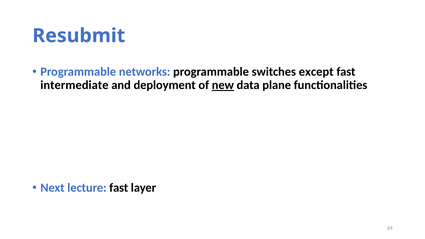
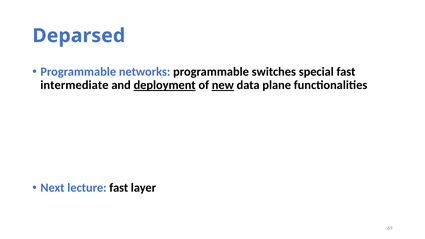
Resubmit: Resubmit -> Deparsed
except: except -> special
deployment underline: none -> present
